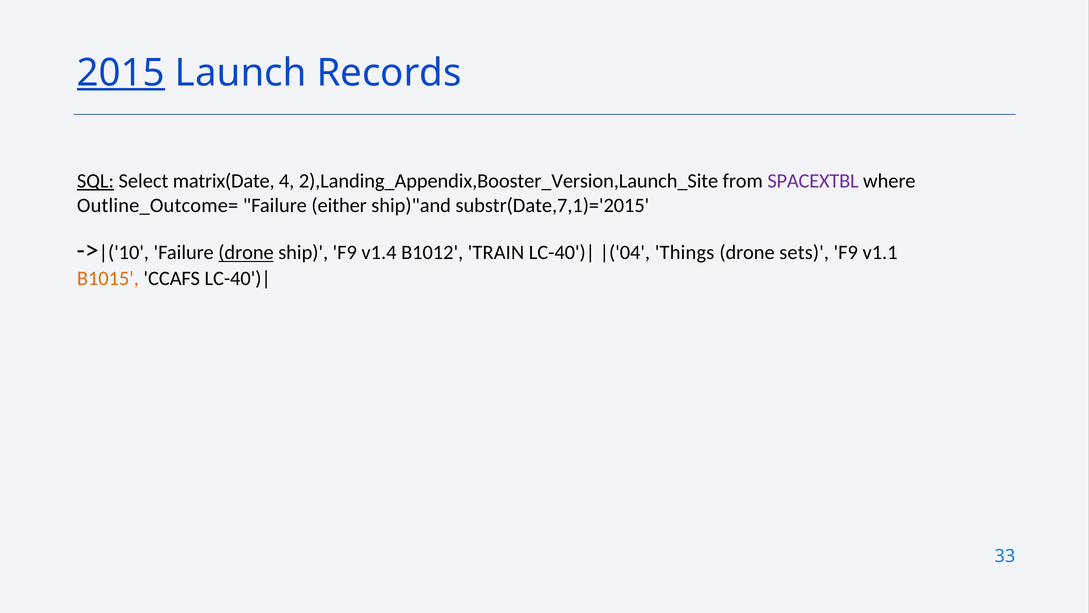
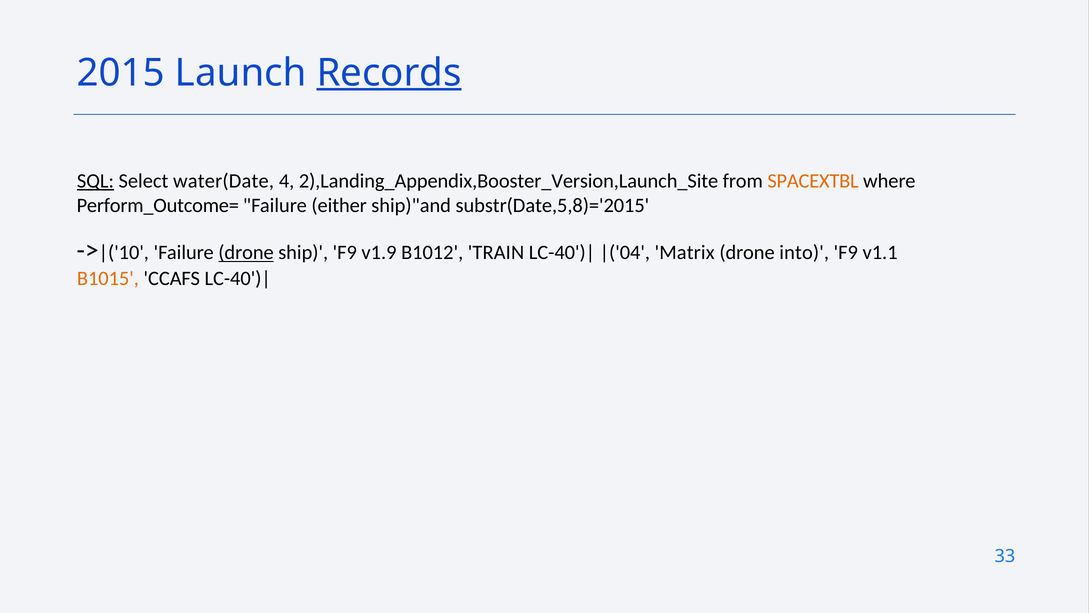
2015 underline: present -> none
Records underline: none -> present
matrix(Date: matrix(Date -> water(Date
SPACEXTBL colour: purple -> orange
Outline_Outcome=: Outline_Outcome= -> Perform_Outcome=
substr(Date,7,1)='2015: substr(Date,7,1)='2015 -> substr(Date,5,8)='2015
v1.4: v1.4 -> v1.9
Things: Things -> Matrix
sets: sets -> into
